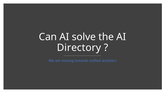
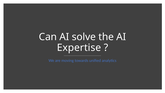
Directory: Directory -> Expertise
